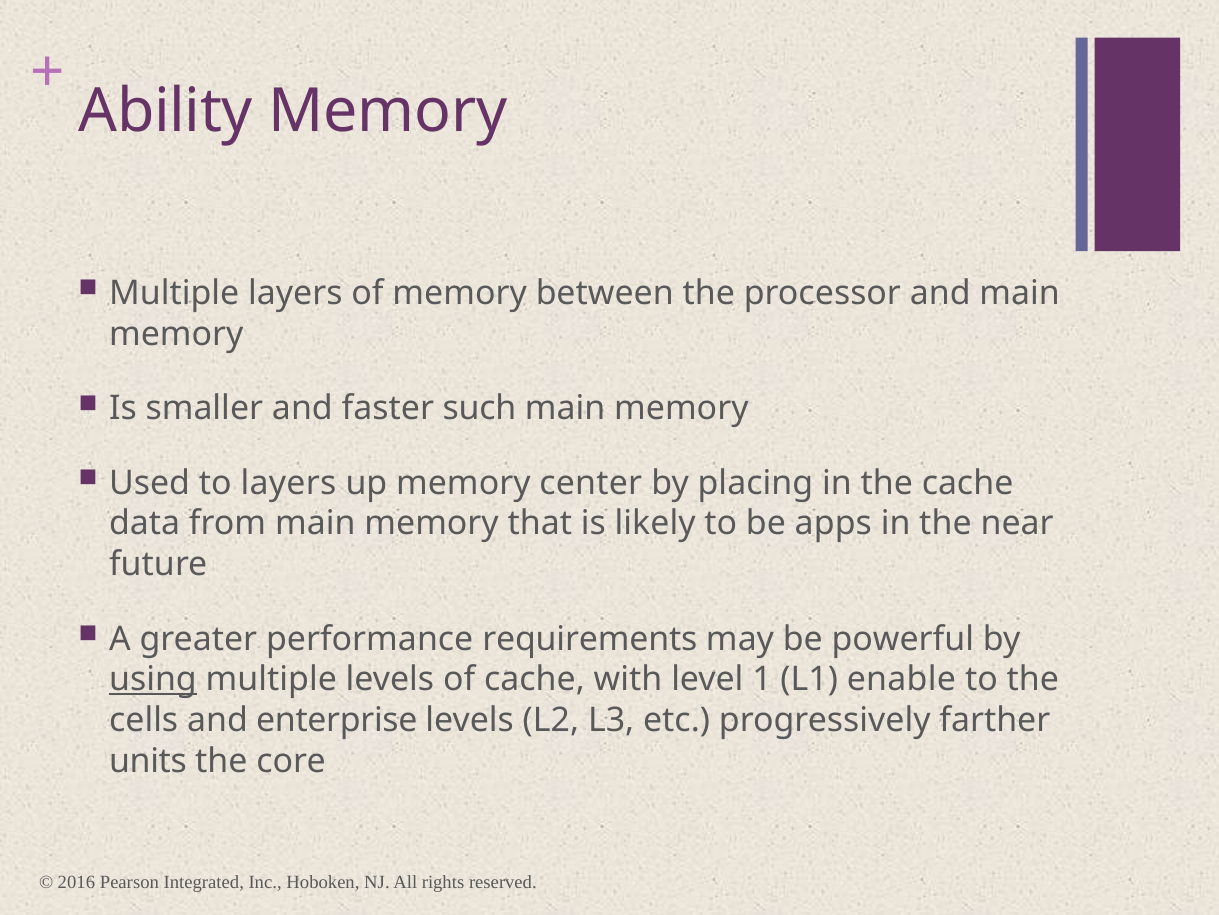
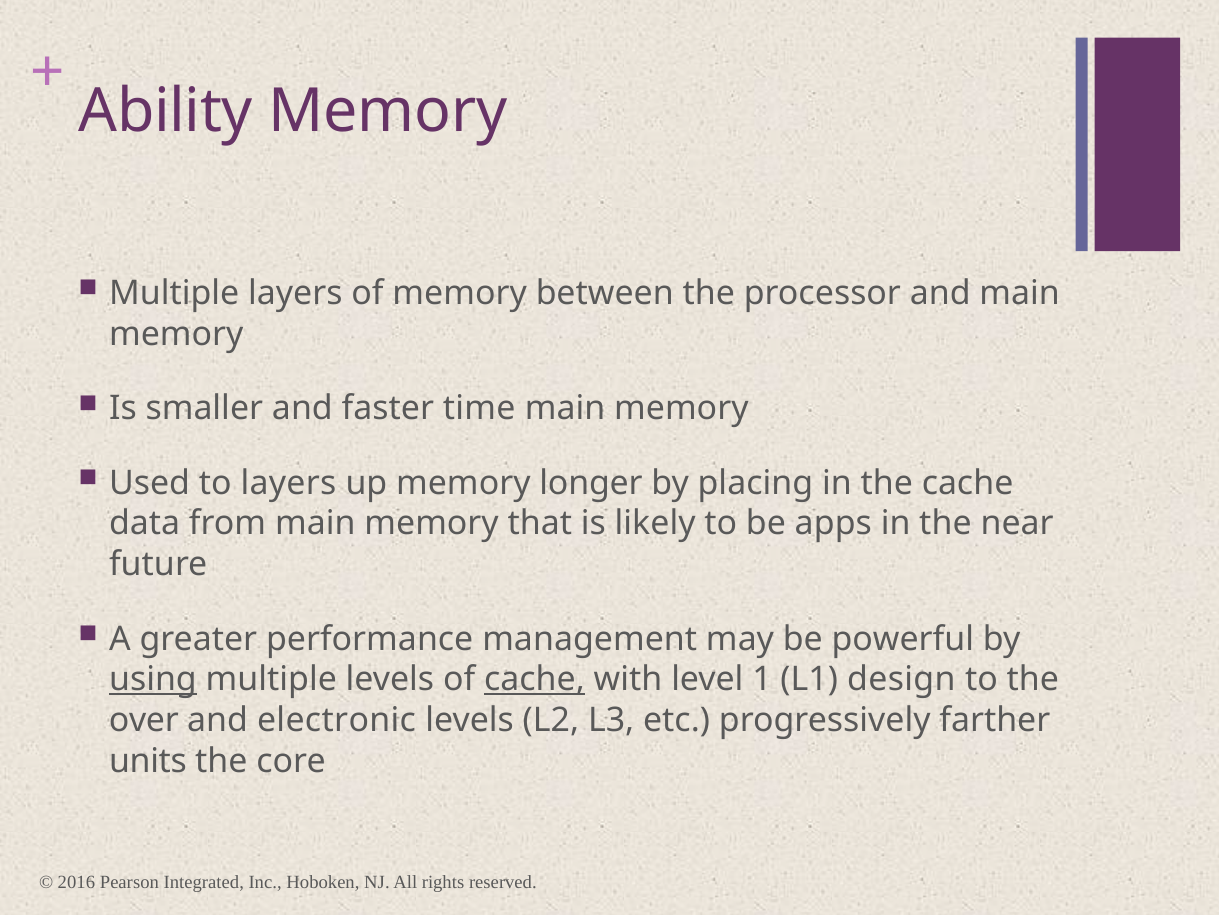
such: such -> time
center: center -> longer
requirements: requirements -> management
cache at (535, 679) underline: none -> present
enable: enable -> design
cells: cells -> over
enterprise: enterprise -> electronic
